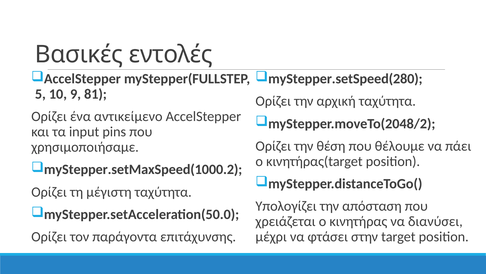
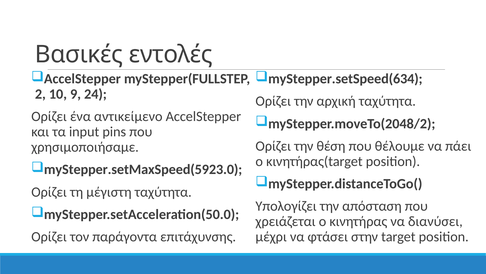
myStepper.setSpeed(280: myStepper.setSpeed(280 -> myStepper.setSpeed(634
5: 5 -> 2
81: 81 -> 24
myStepper.setMaxSpeed(1000.2: myStepper.setMaxSpeed(1000.2 -> myStepper.setMaxSpeed(5923.0
